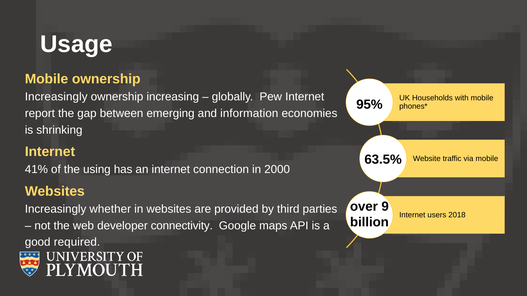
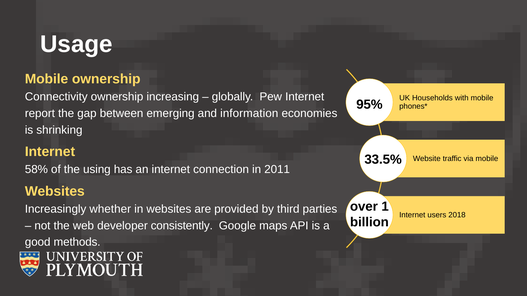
Increasingly at (56, 97): Increasingly -> Connectivity
63.5%: 63.5% -> 33.5%
41%: 41% -> 58%
2000: 2000 -> 2011
9: 9 -> 1
connectivity: connectivity -> consistently
required: required -> methods
